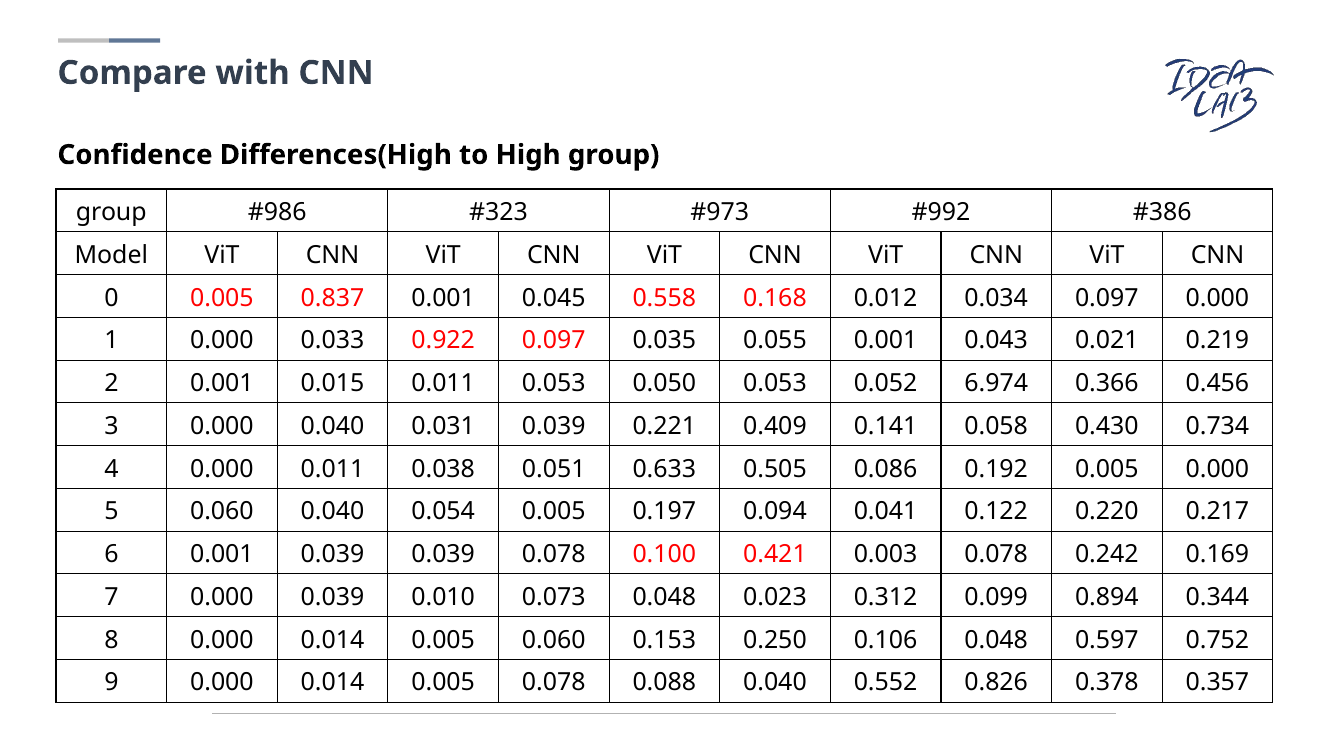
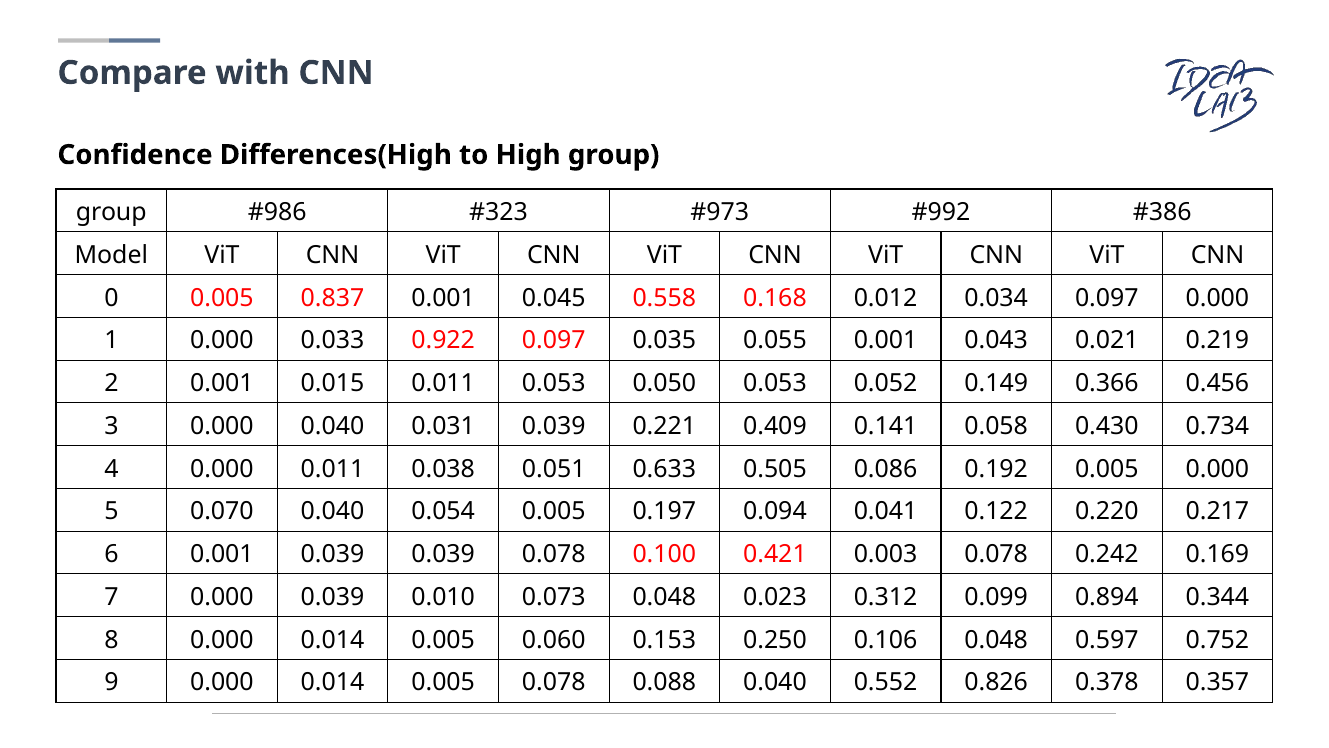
6.974: 6.974 -> 0.149
5 0.060: 0.060 -> 0.070
